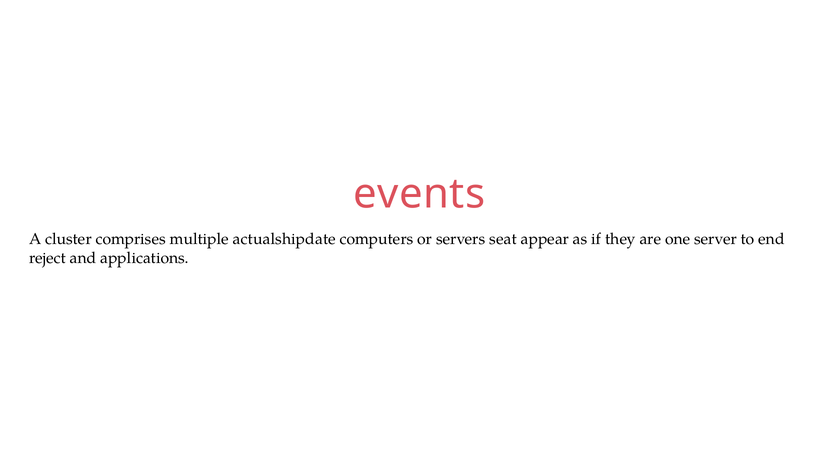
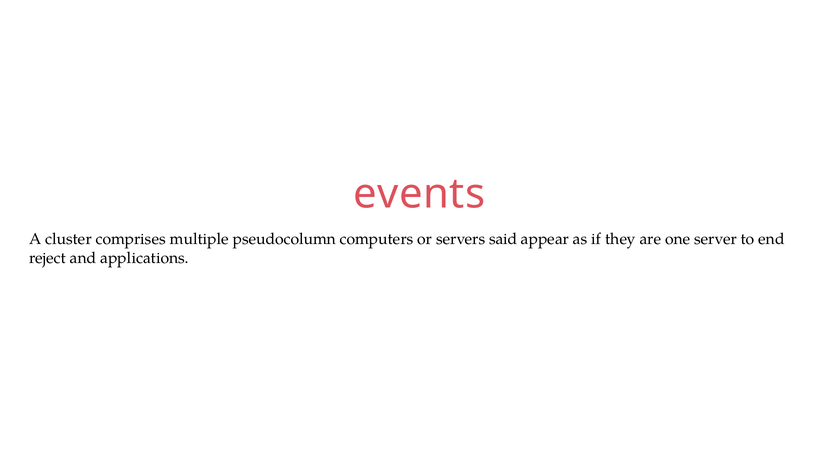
actualshipdate: actualshipdate -> pseudocolumn
seat: seat -> said
